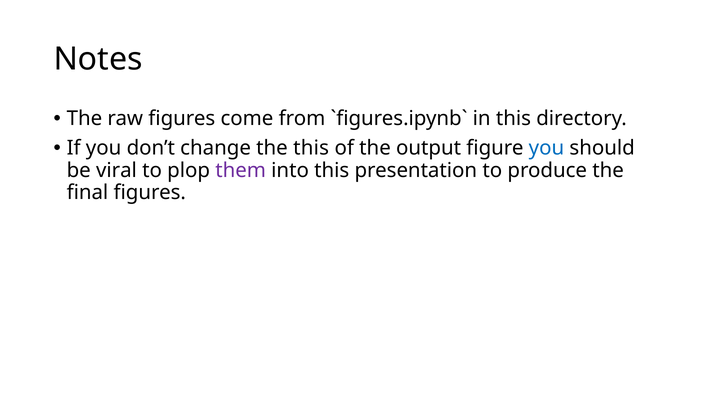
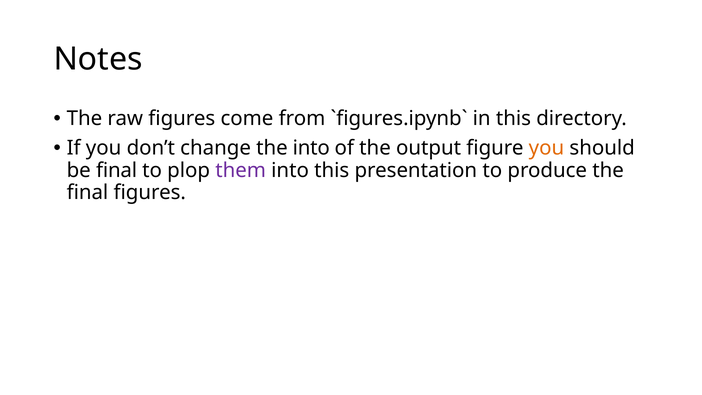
the this: this -> into
you at (546, 148) colour: blue -> orange
be viral: viral -> final
